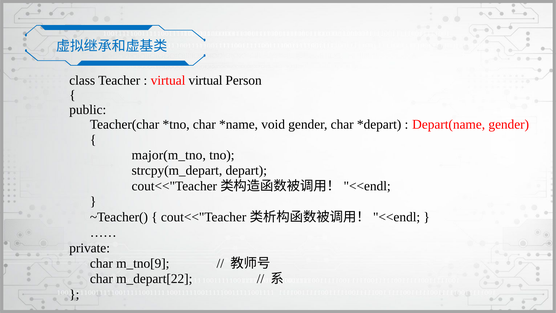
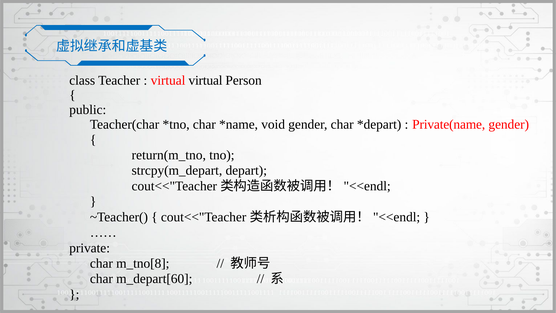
Depart(name: Depart(name -> Private(name
major(m_tno: major(m_tno -> return(m_tno
m_tno[9: m_tno[9 -> m_tno[8
m_depart[22: m_depart[22 -> m_depart[60
